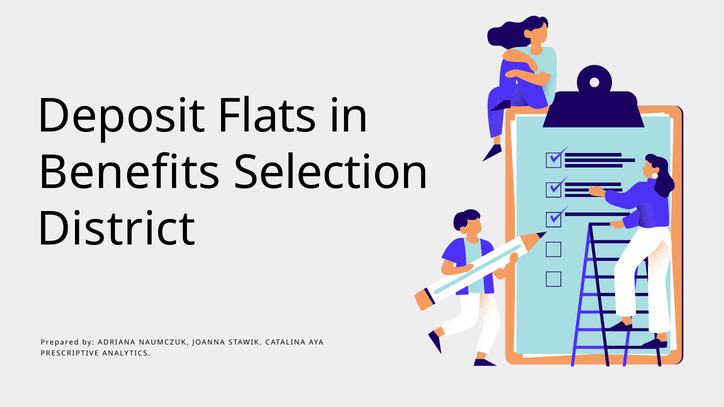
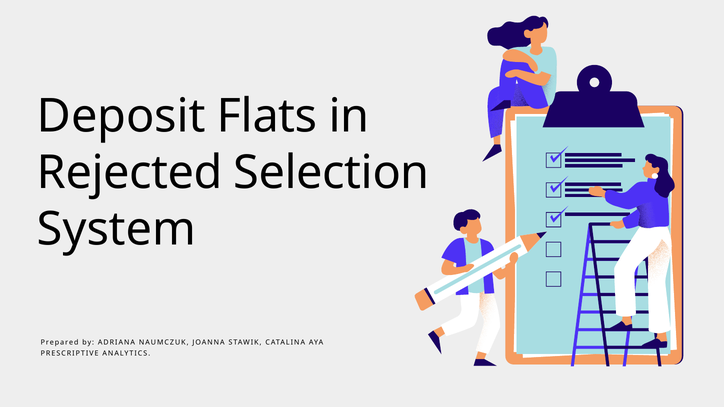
Benefits: Benefits -> Rejected
District: District -> System
